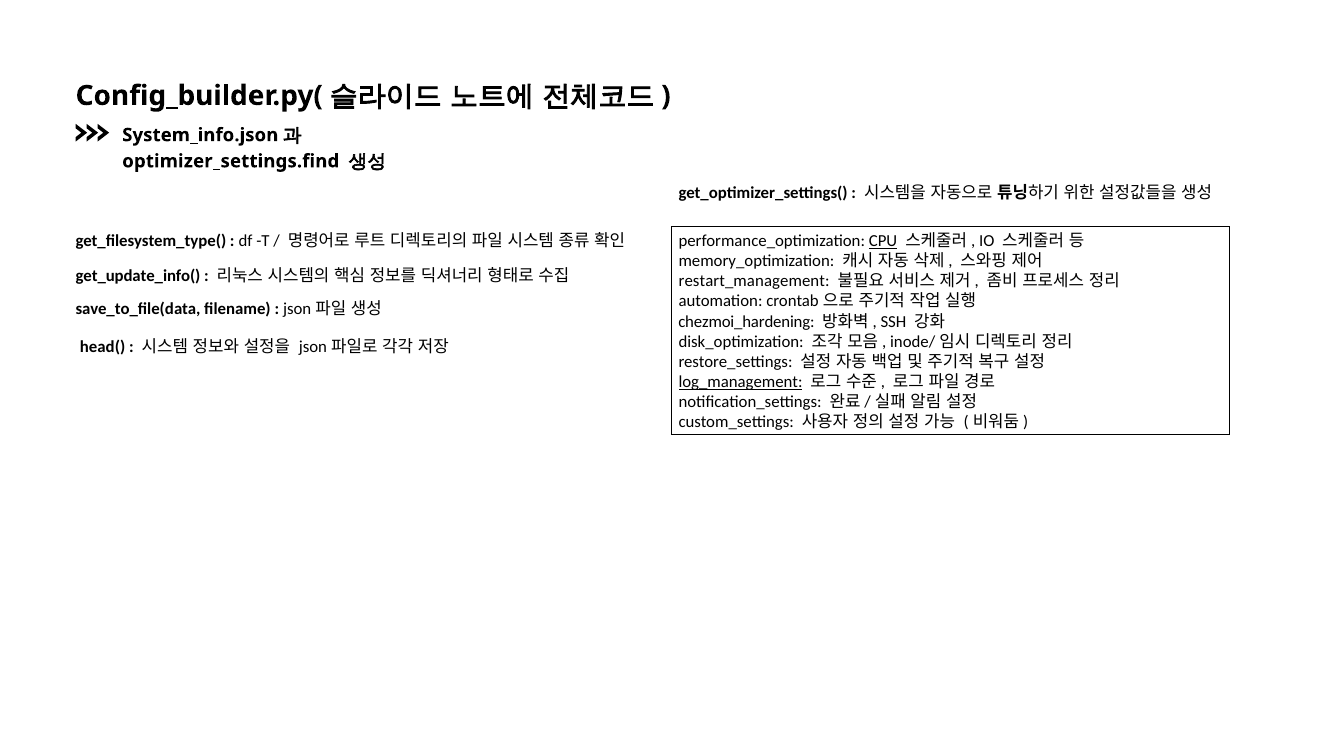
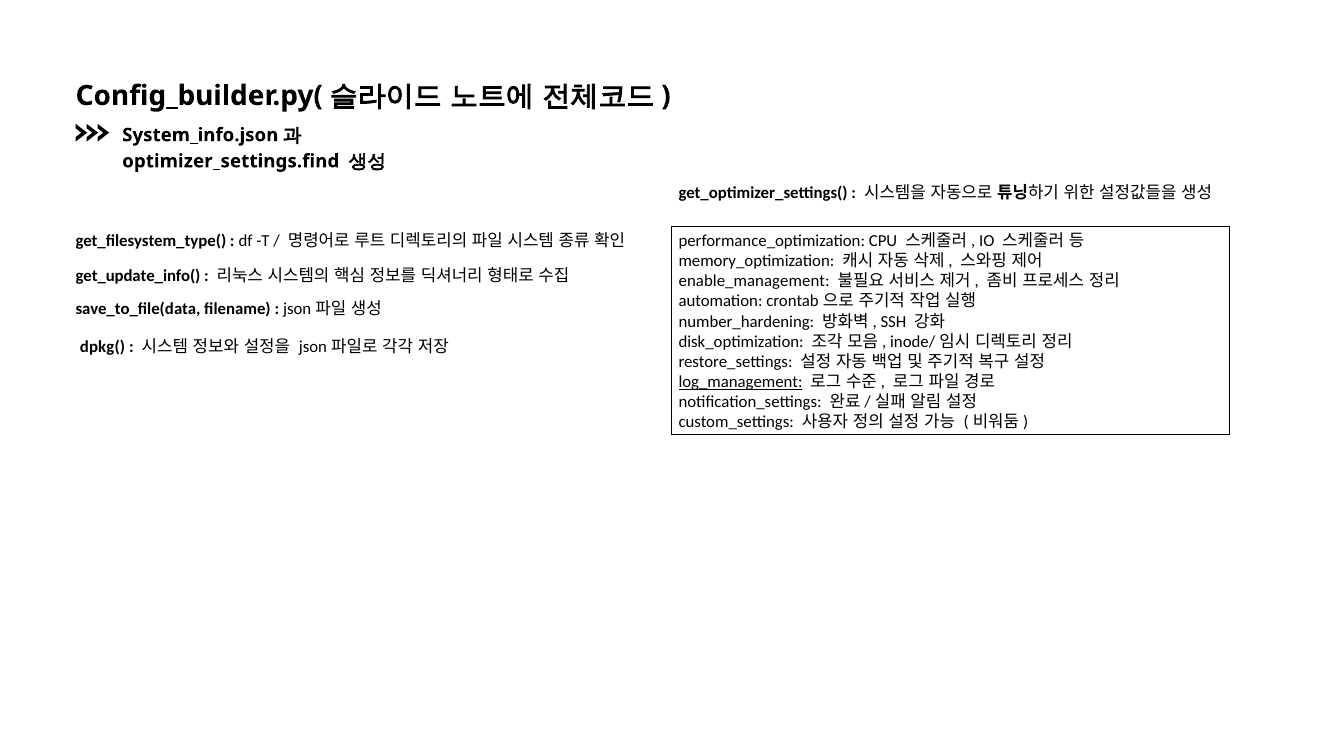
CPU underline: present -> none
restart_management: restart_management -> enable_management
chezmoi_hardening: chezmoi_hardening -> number_hardening
head(: head( -> dpkg(
